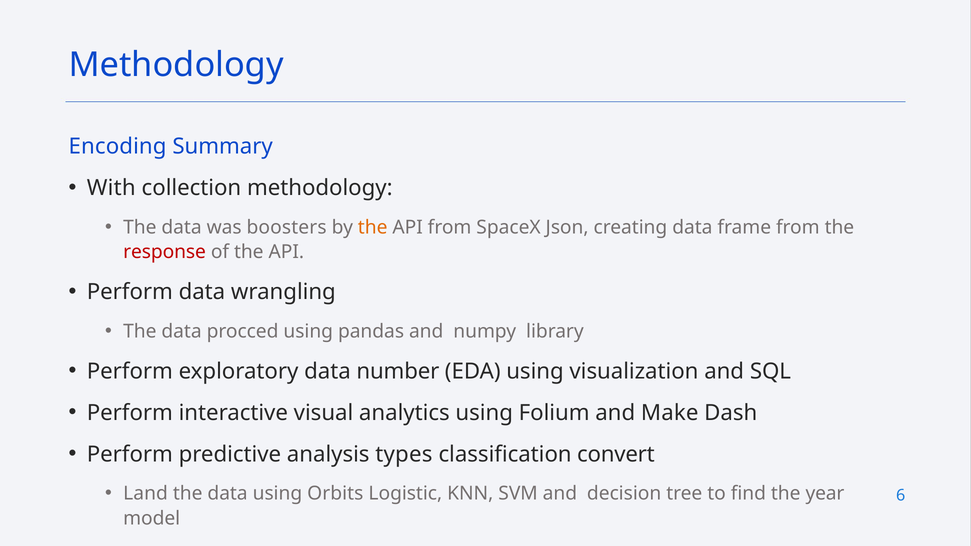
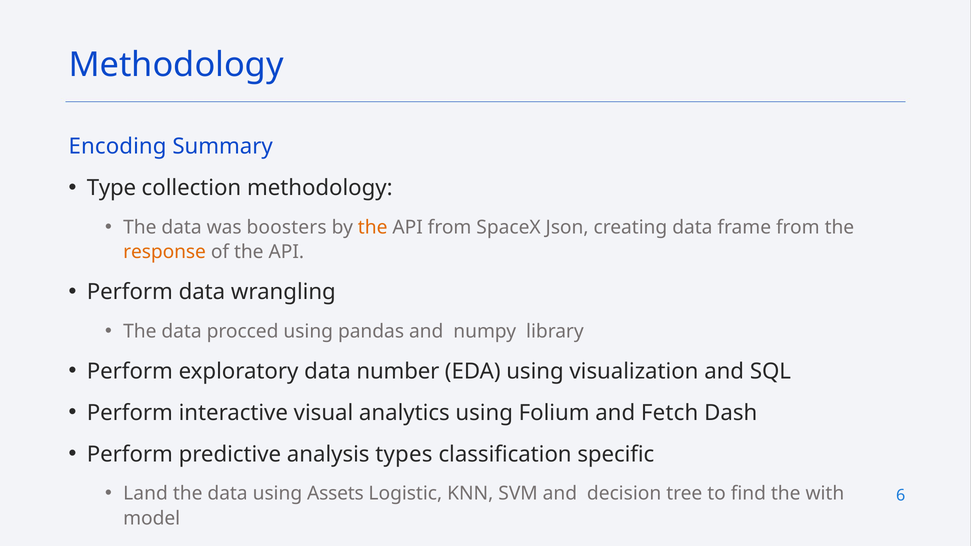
With: With -> Type
response colour: red -> orange
Make: Make -> Fetch
convert: convert -> specific
Orbits: Orbits -> Assets
year: year -> with
